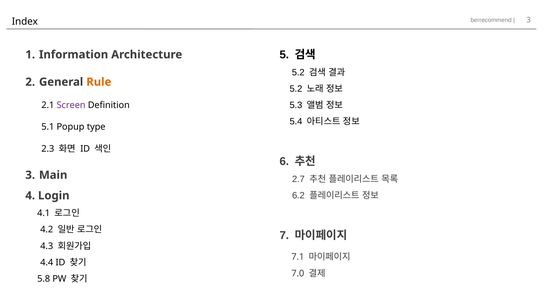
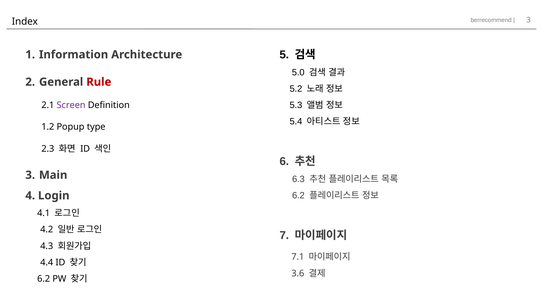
5.2 at (298, 72): 5.2 -> 5.0
Rule colour: orange -> red
5.1: 5.1 -> 1.2
2.7: 2.7 -> 6.3
7.0: 7.0 -> 3.6
5.8 at (44, 279): 5.8 -> 6.2
